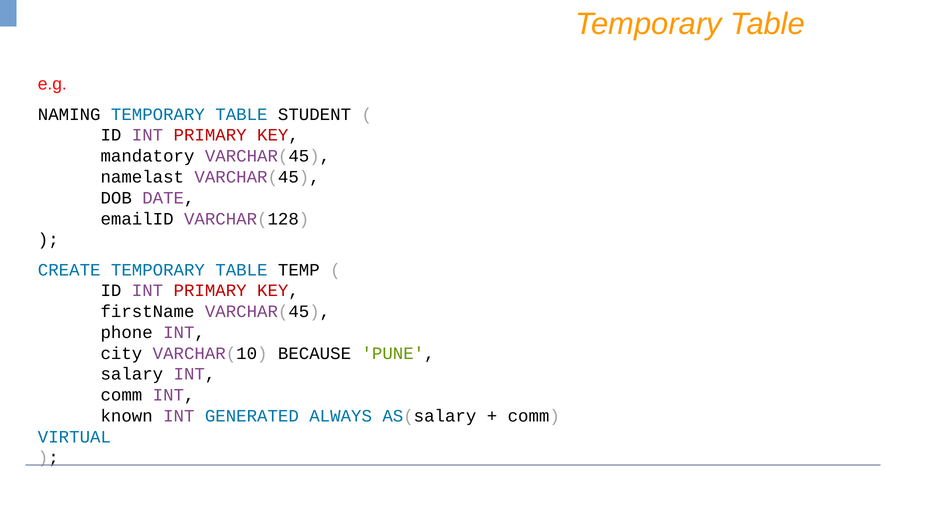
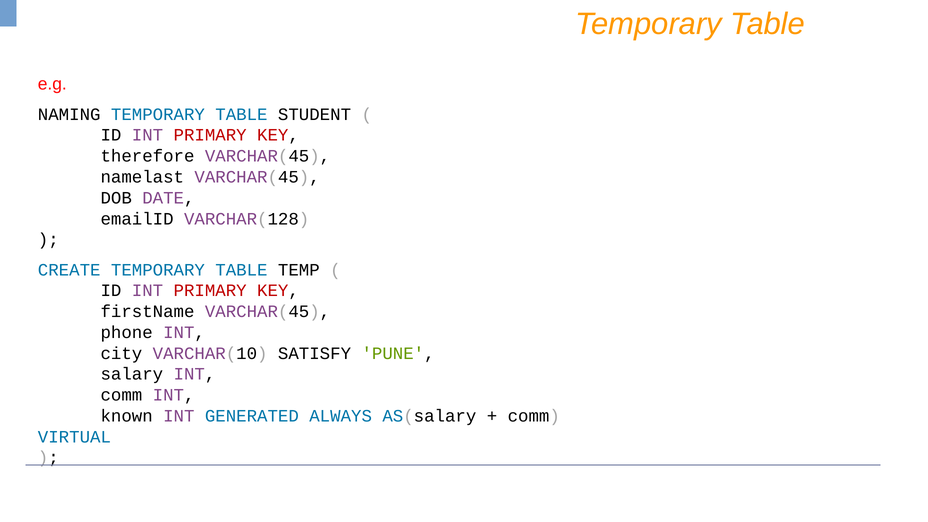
mandatory: mandatory -> therefore
BECAUSE: BECAUSE -> SATISFY
